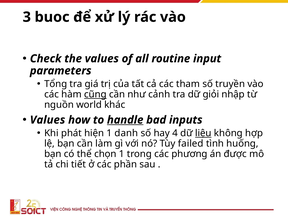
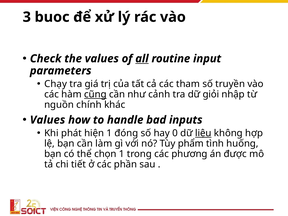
all underline: none -> present
Tổng: Tổng -> Chạy
world: world -> chính
handle underline: present -> none
danh: danh -> đóng
4: 4 -> 0
failed: failed -> phẩm
